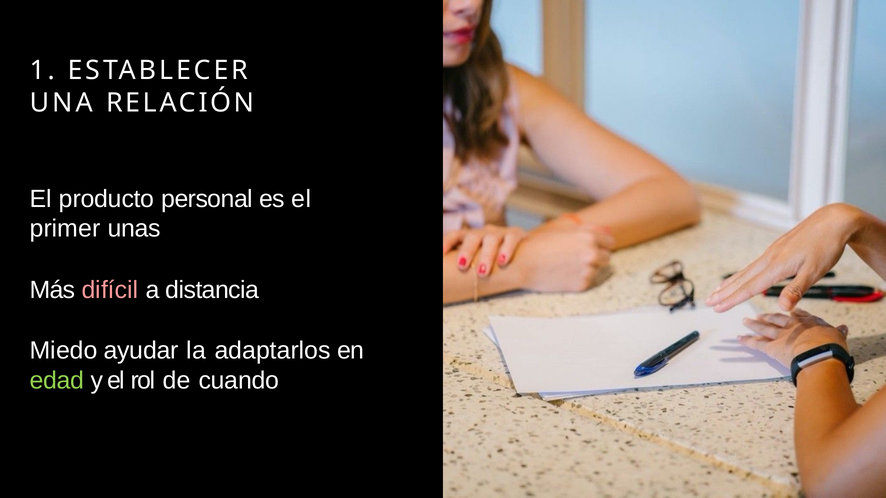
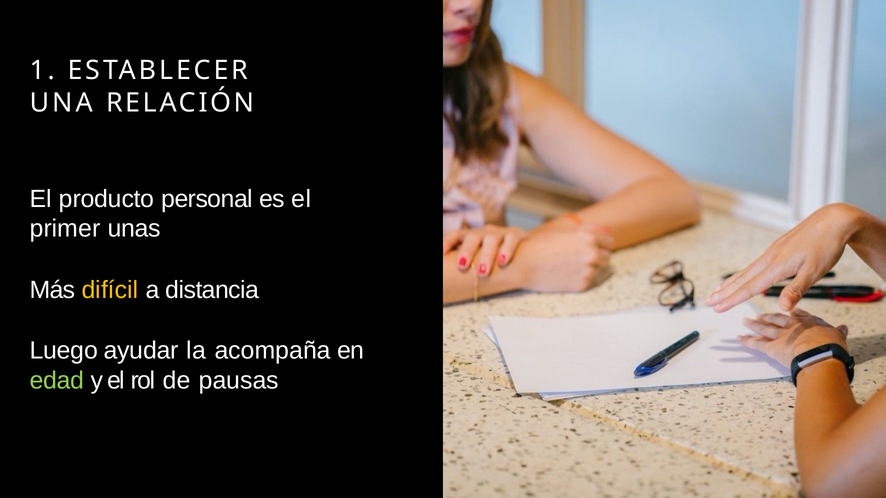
difícil colour: pink -> yellow
Miedo: Miedo -> Luego
adaptarlos: adaptarlos -> acompaña
cuando: cuando -> pausas
